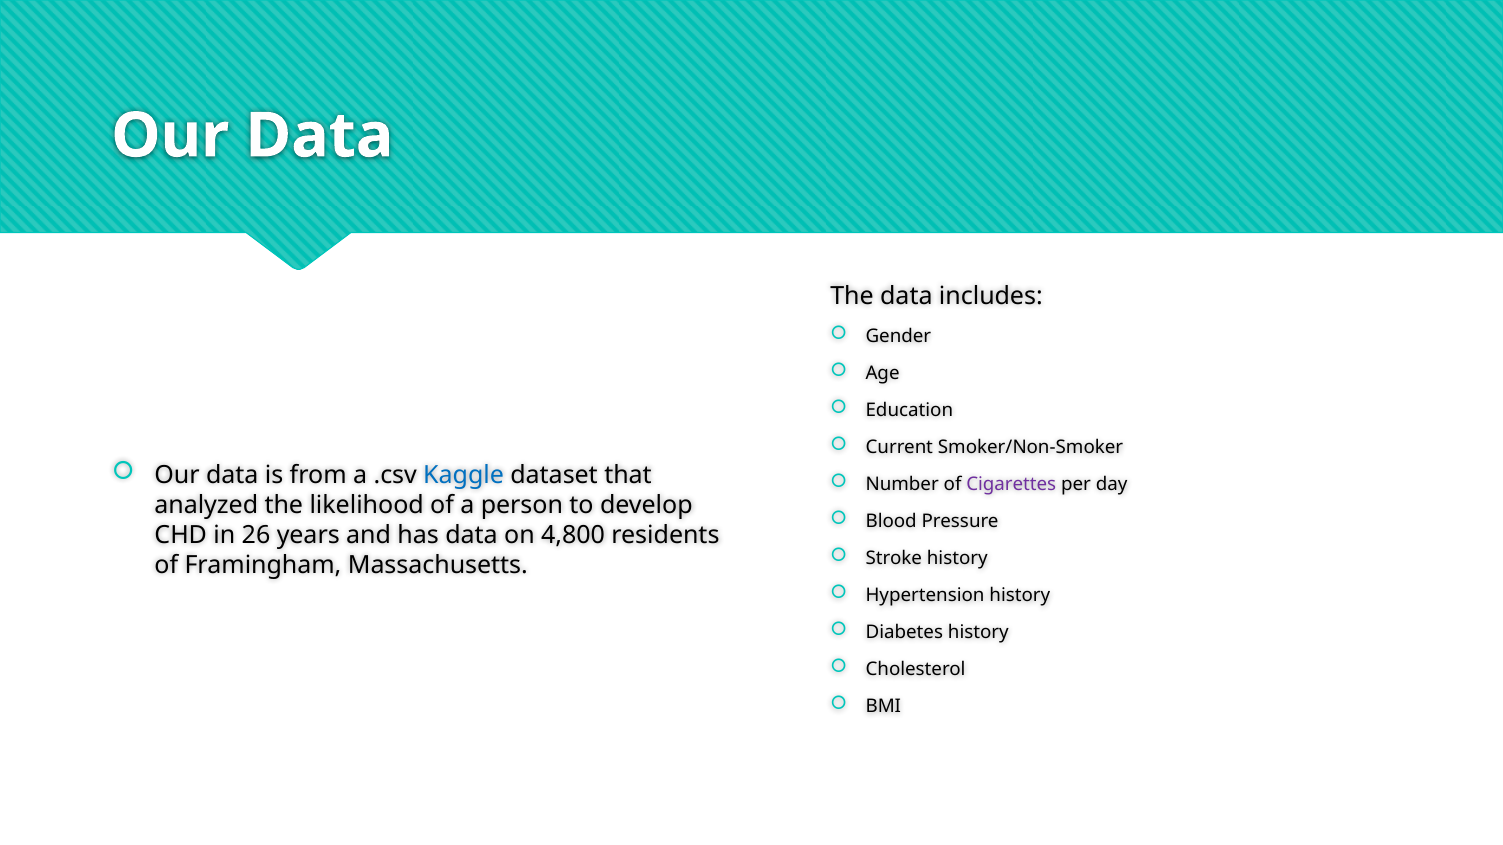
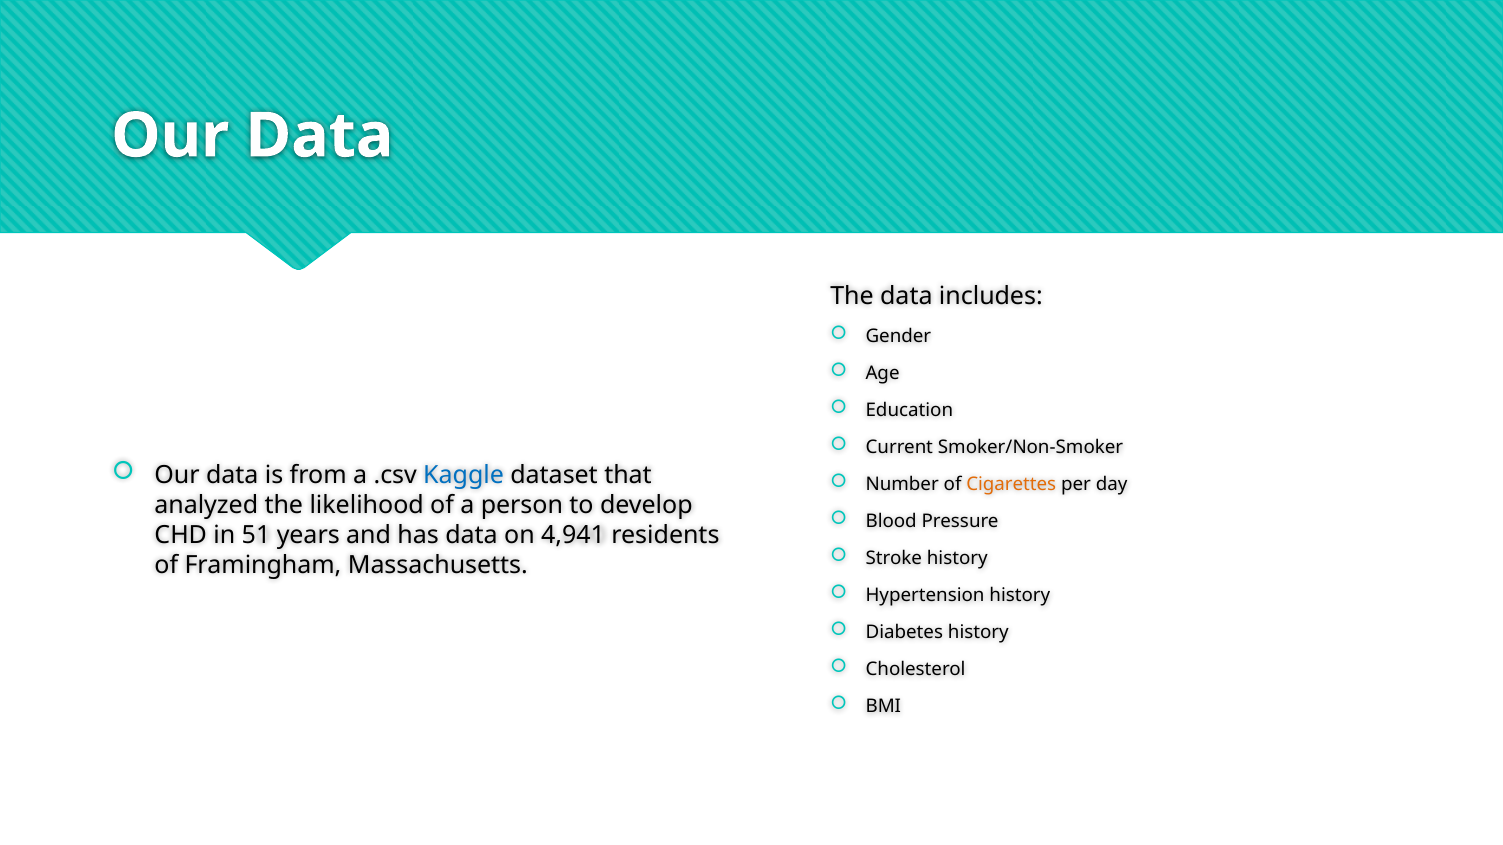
Cigarettes colour: purple -> orange
26: 26 -> 51
4,800: 4,800 -> 4,941
